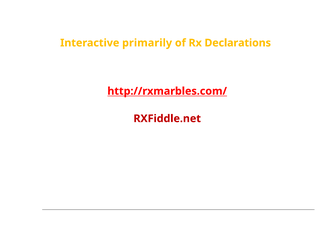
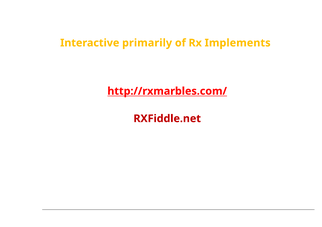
Declarations: Declarations -> Implements
